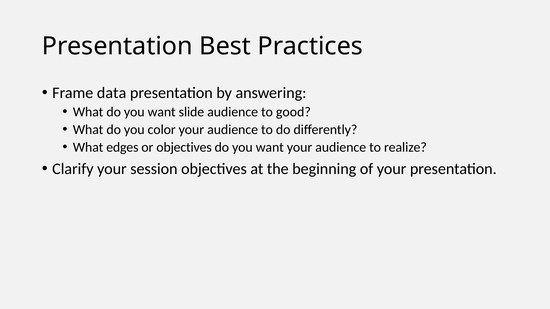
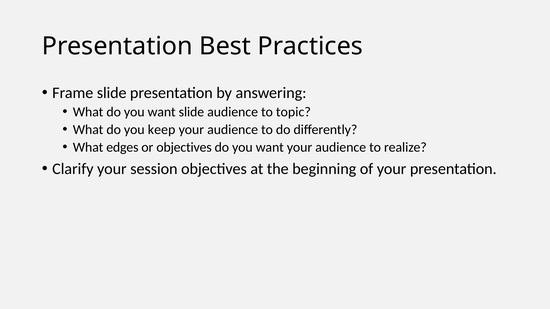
Frame data: data -> slide
good: good -> topic
color: color -> keep
